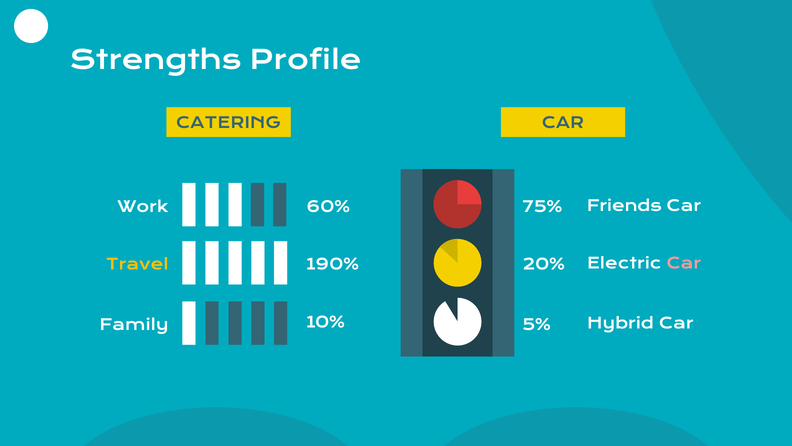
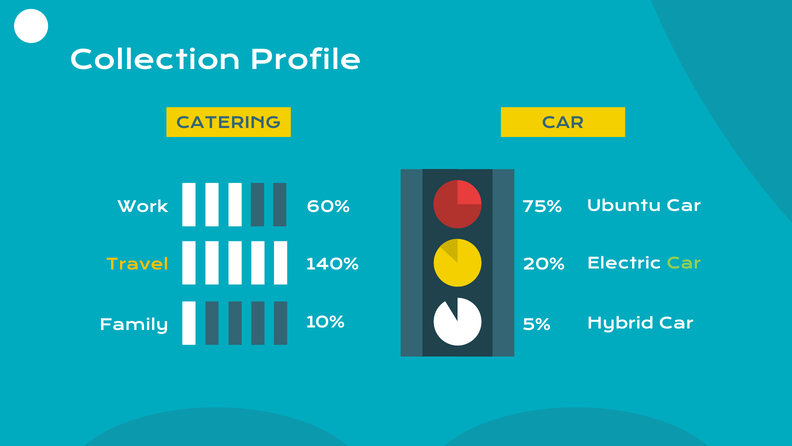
Strengths: Strengths -> Collection
Friends: Friends -> Ubuntu
Car at (684, 263) colour: pink -> light green
190%: 190% -> 140%
